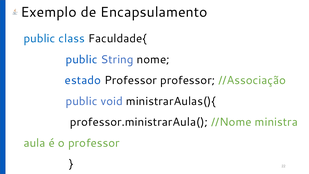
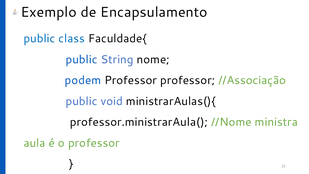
estado: estado -> podem
